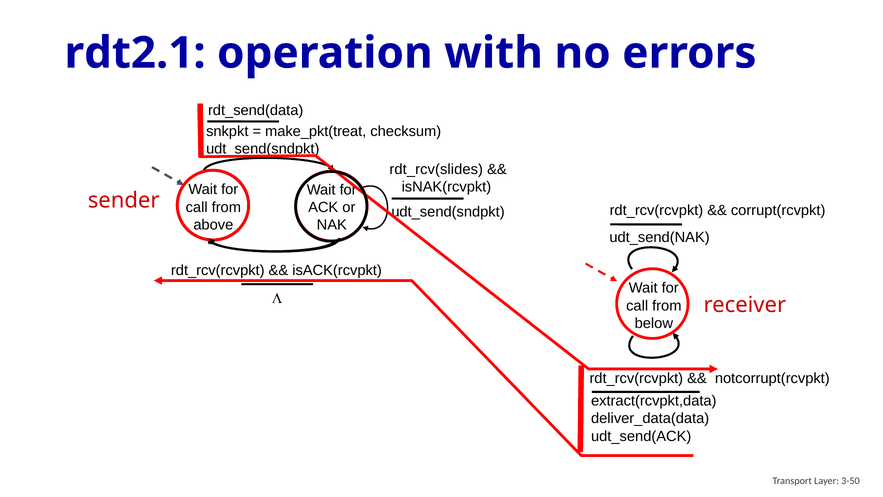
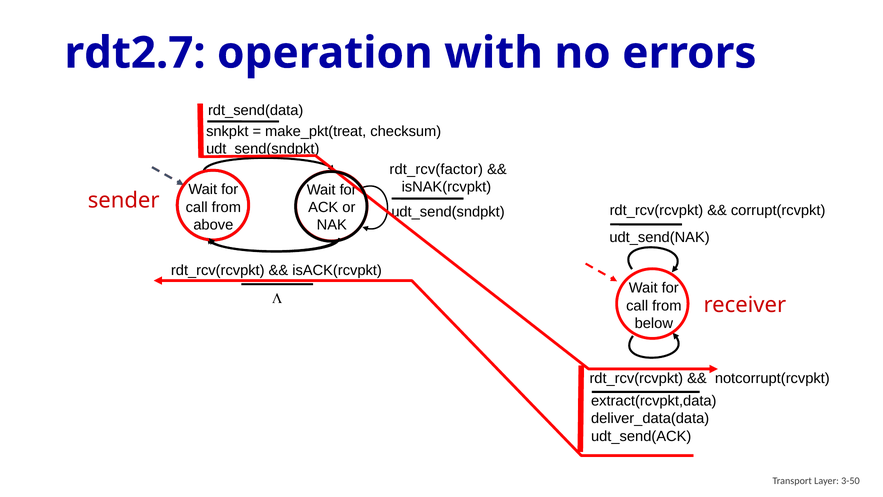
rdt2.1: rdt2.1 -> rdt2.7
rdt_rcv(slides: rdt_rcv(slides -> rdt_rcv(factor
